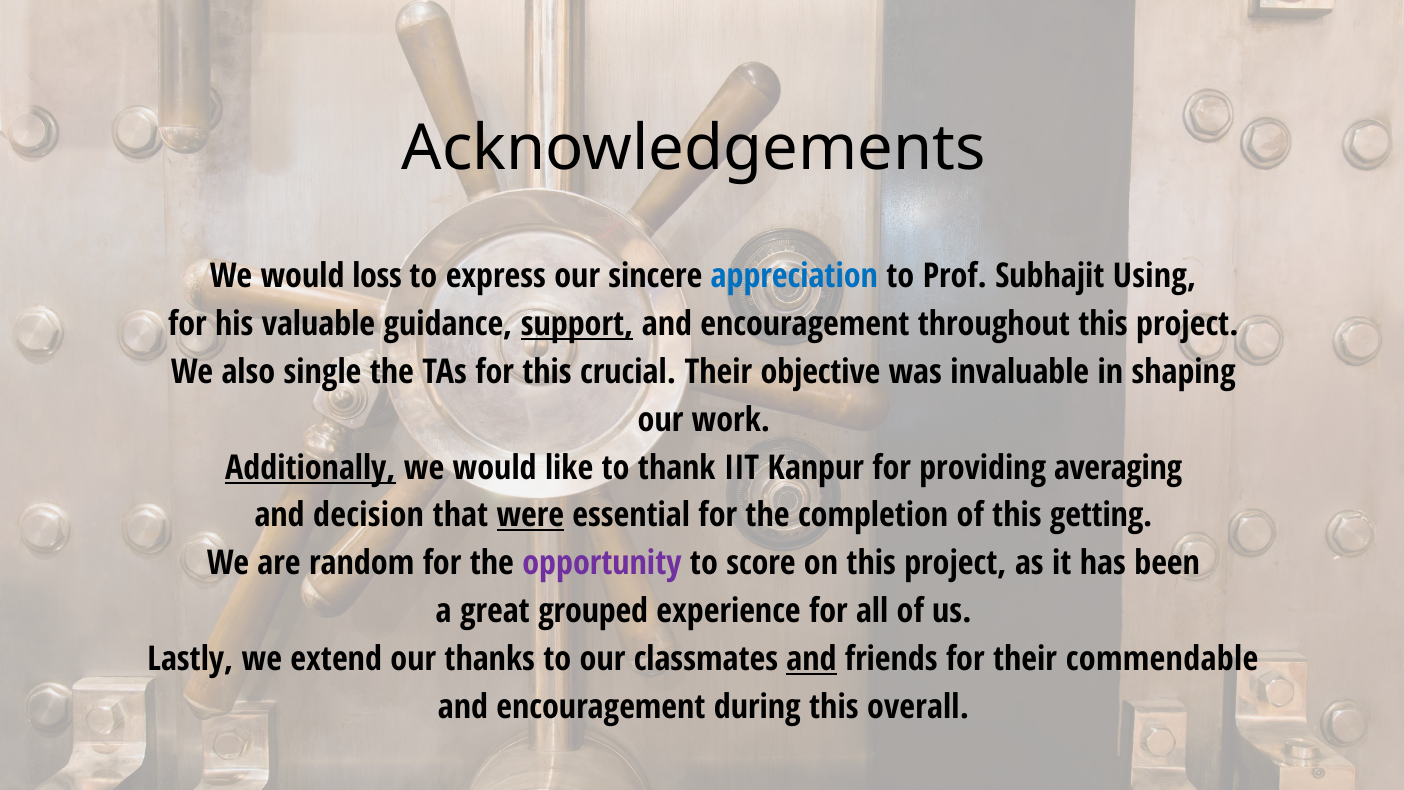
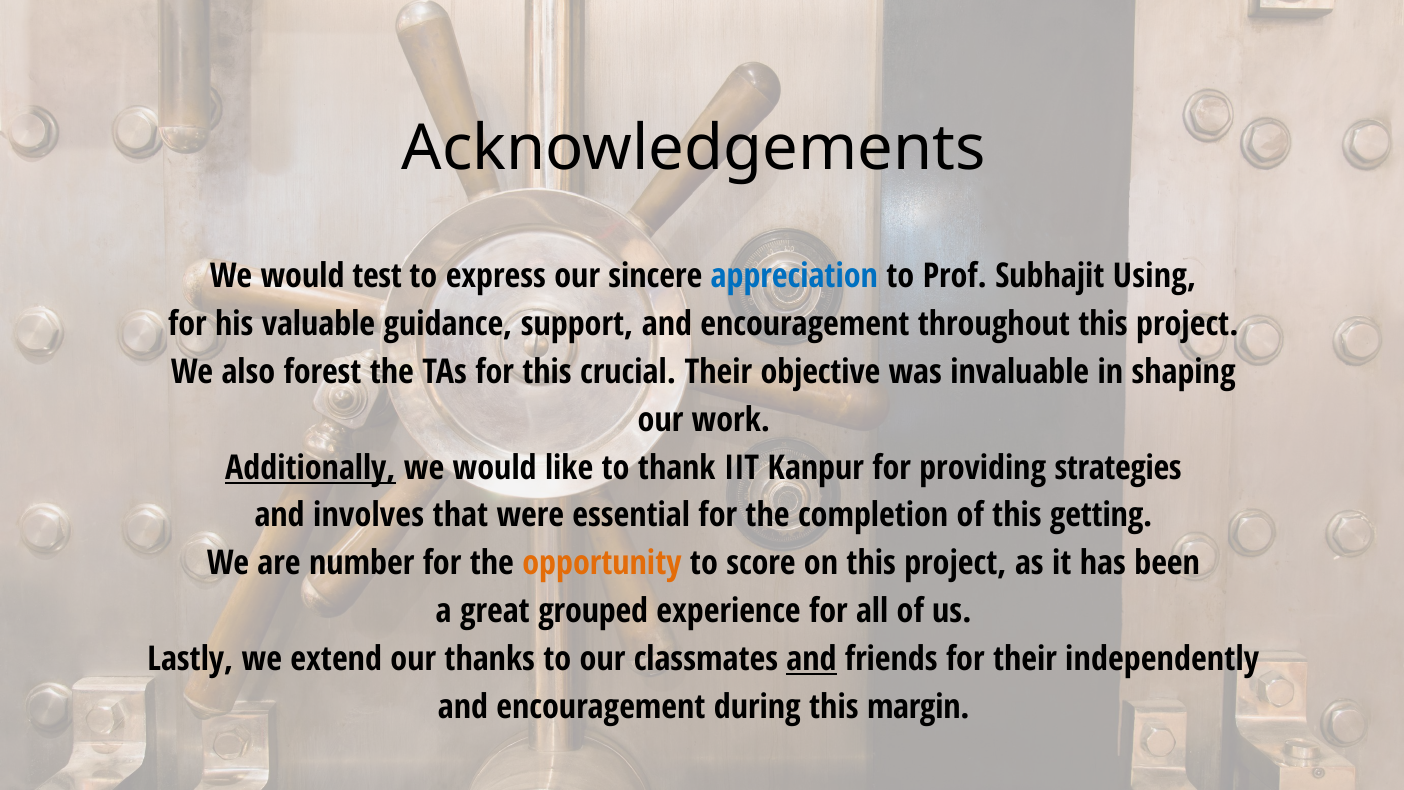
loss: loss -> test
support underline: present -> none
single: single -> forest
averaging: averaging -> strategies
decision: decision -> involves
were underline: present -> none
random: random -> number
opportunity colour: purple -> orange
commendable: commendable -> independently
overall: overall -> margin
